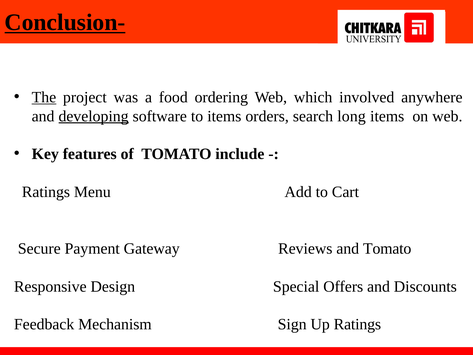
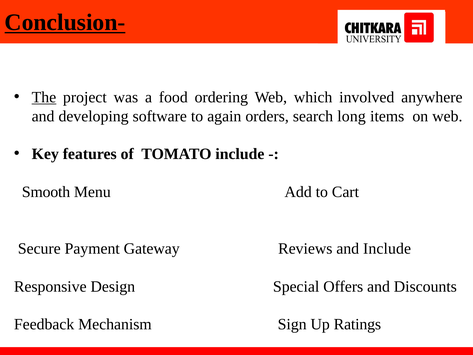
developing underline: present -> none
to items: items -> again
Ratings at (46, 192): Ratings -> Smooth
and Tomato: Tomato -> Include
